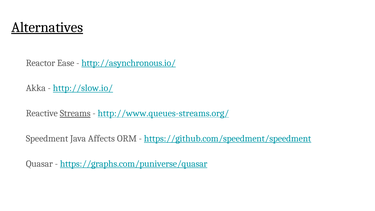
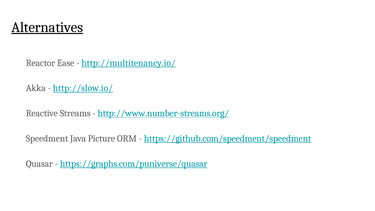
http://asynchronous.io/: http://asynchronous.io/ -> http://multitenancy.io/
Streams underline: present -> none
http://www.queues-streams.org/: http://www.queues-streams.org/ -> http://www.number-streams.org/
Affects: Affects -> Picture
